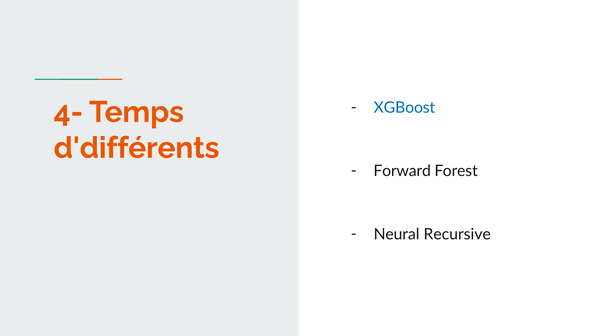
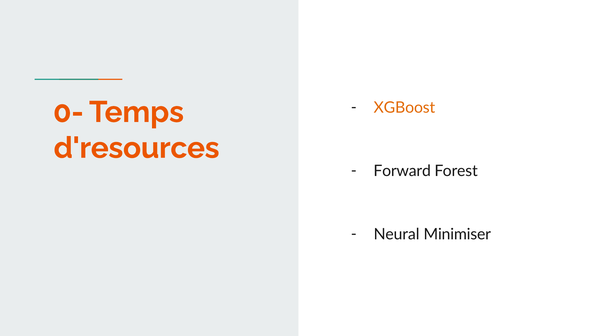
4-: 4- -> 0-
XGBoost colour: blue -> orange
d'différents: d'différents -> d'resources
Recursive: Recursive -> Minimiser
